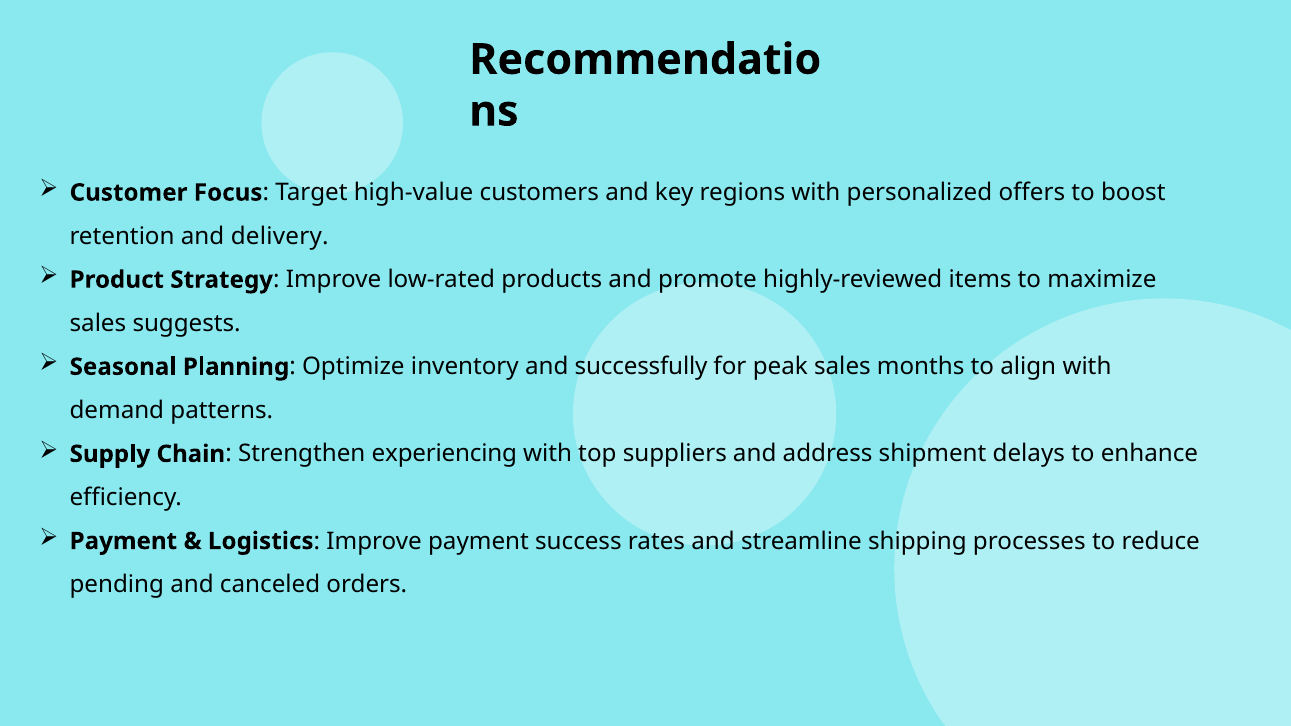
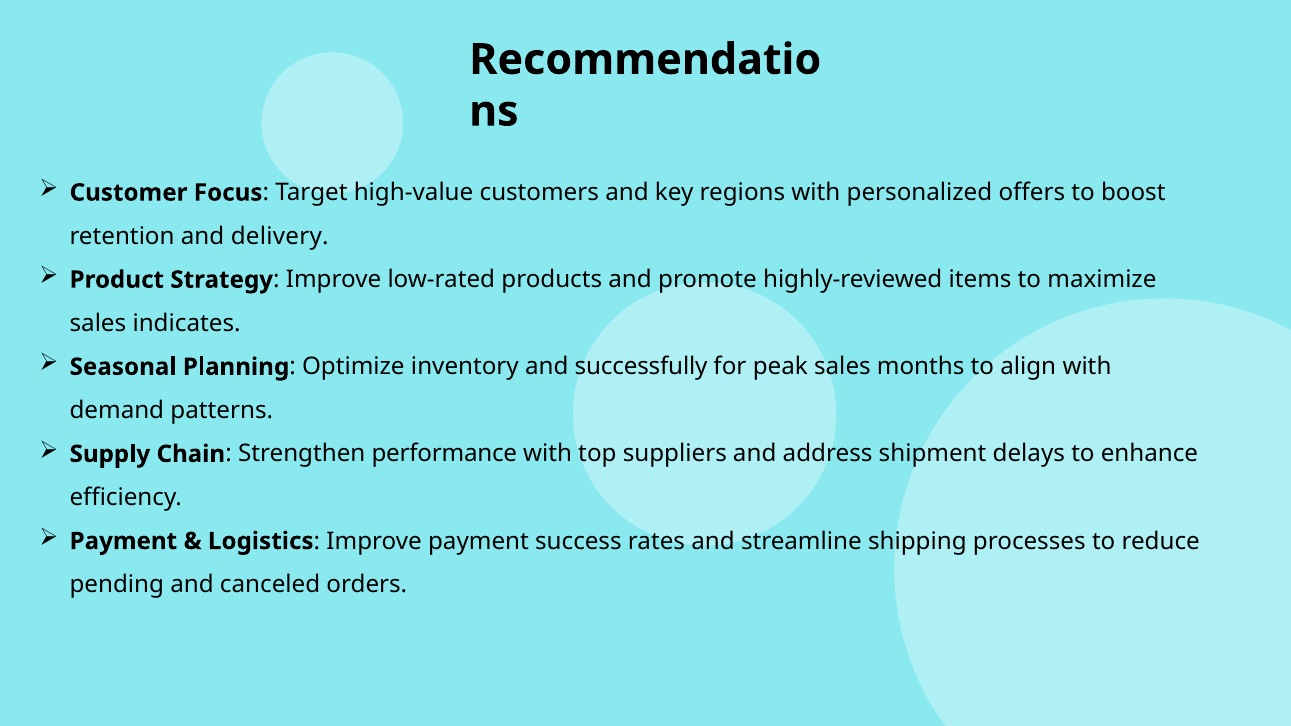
suggests: suggests -> indicates
experiencing: experiencing -> performance
